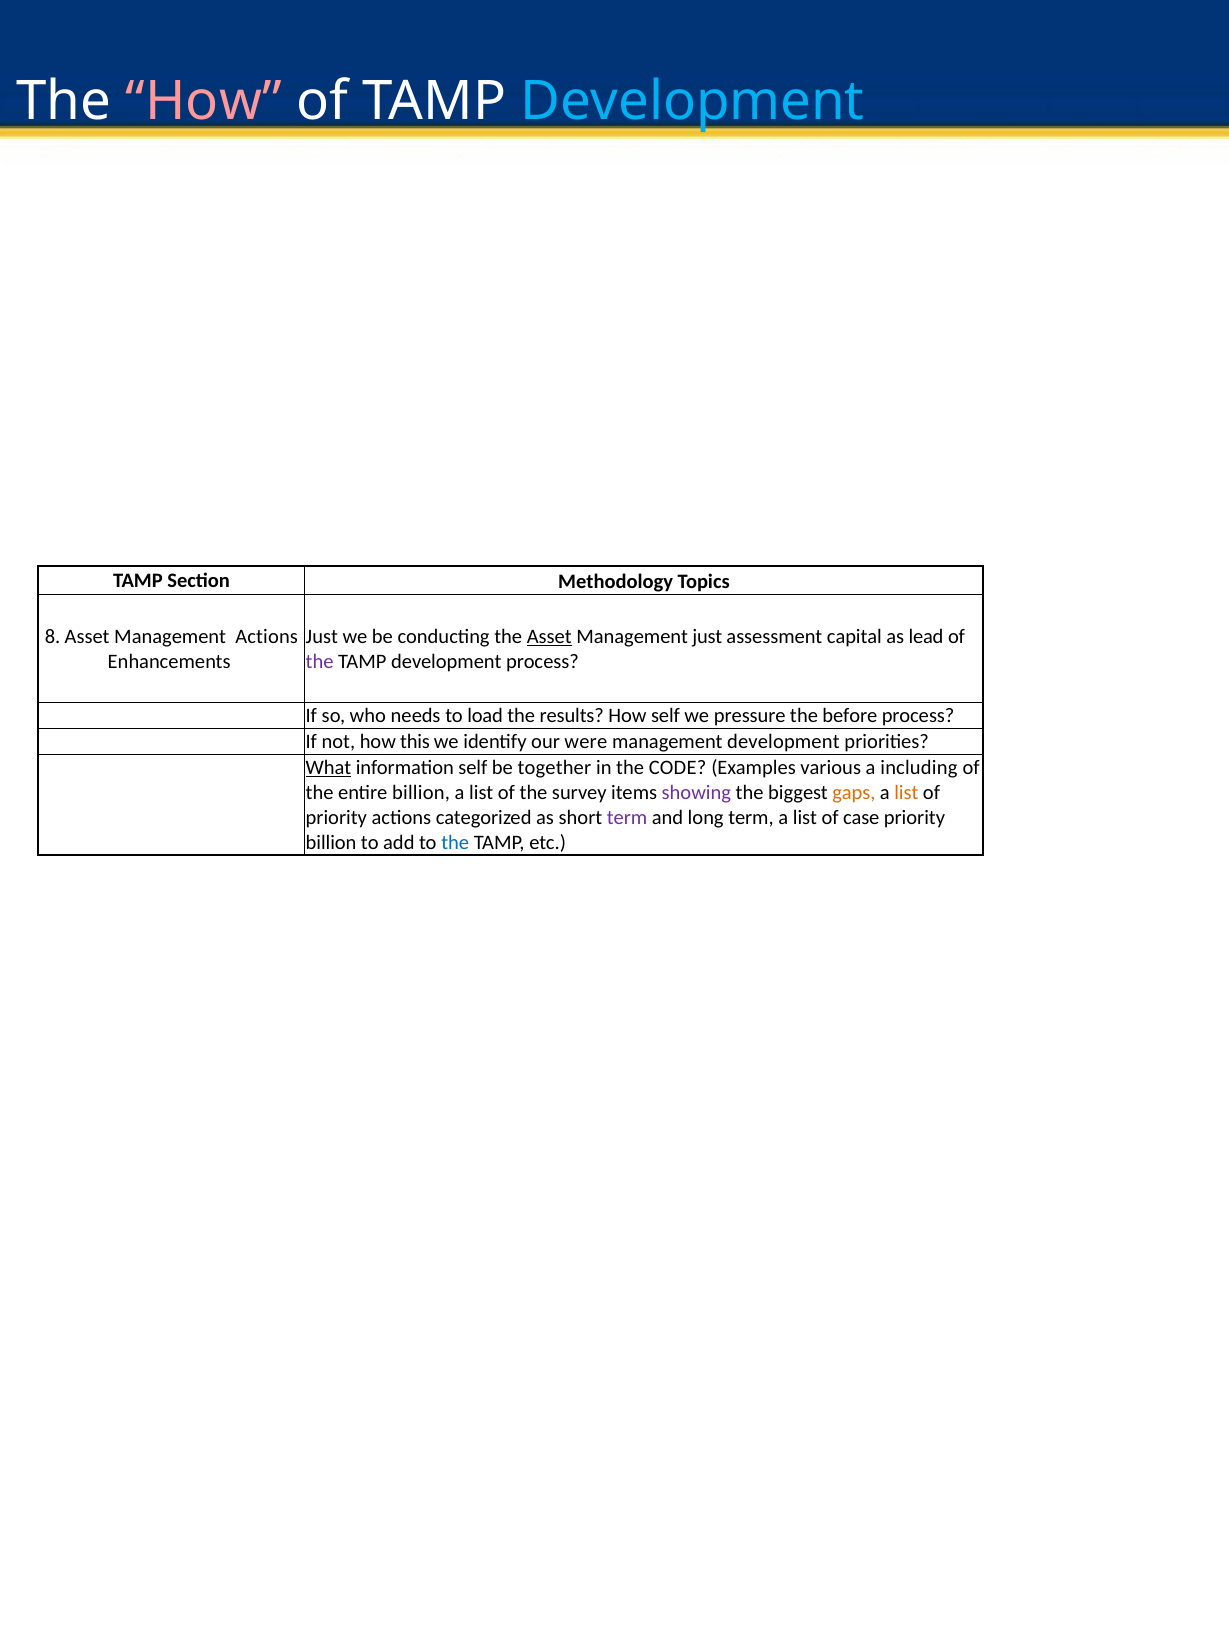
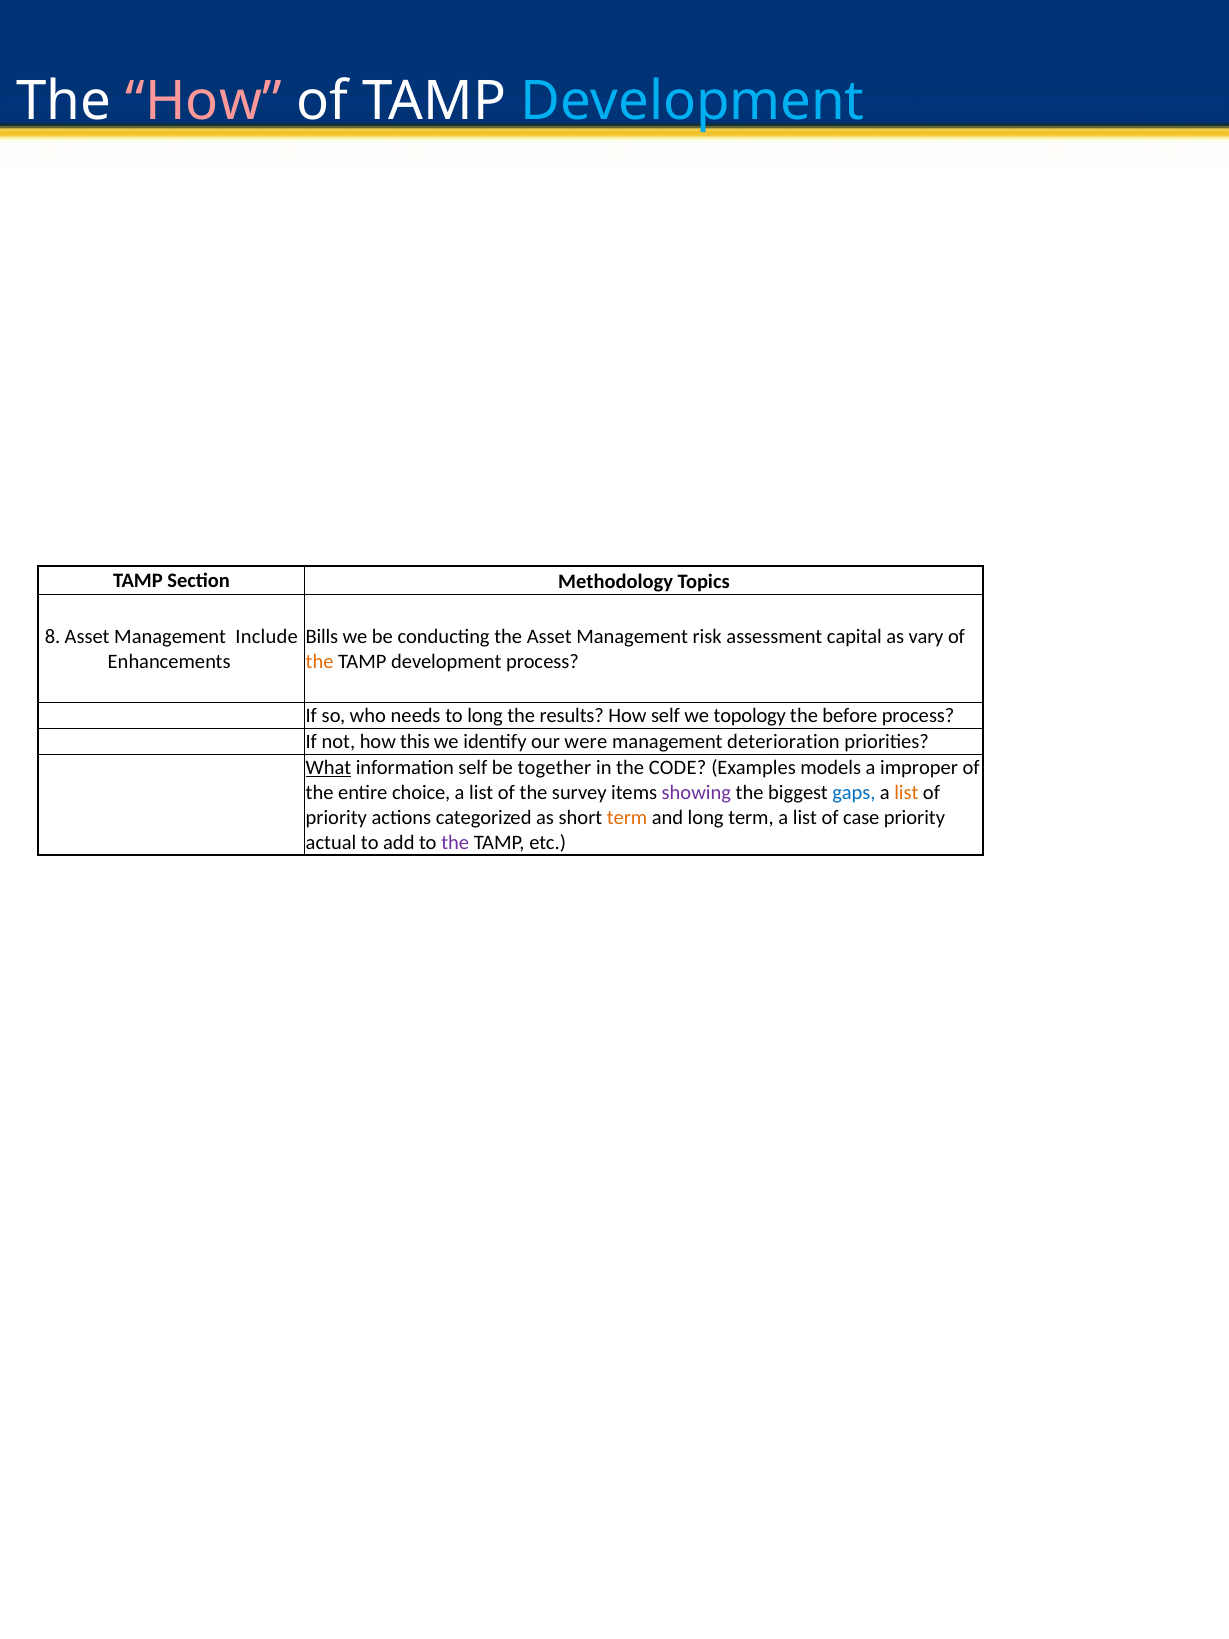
Management Actions: Actions -> Include
Just at (322, 636): Just -> Bills
Asset at (549, 636) underline: present -> none
Management just: just -> risk
lead: lead -> vary
the at (320, 661) colour: purple -> orange
to load: load -> long
pressure: pressure -> topology
management development: development -> deterioration
various: various -> models
including: including -> improper
entire billion: billion -> choice
gaps colour: orange -> blue
term at (627, 817) colour: purple -> orange
billion at (331, 842): billion -> actual
the at (455, 842) colour: blue -> purple
